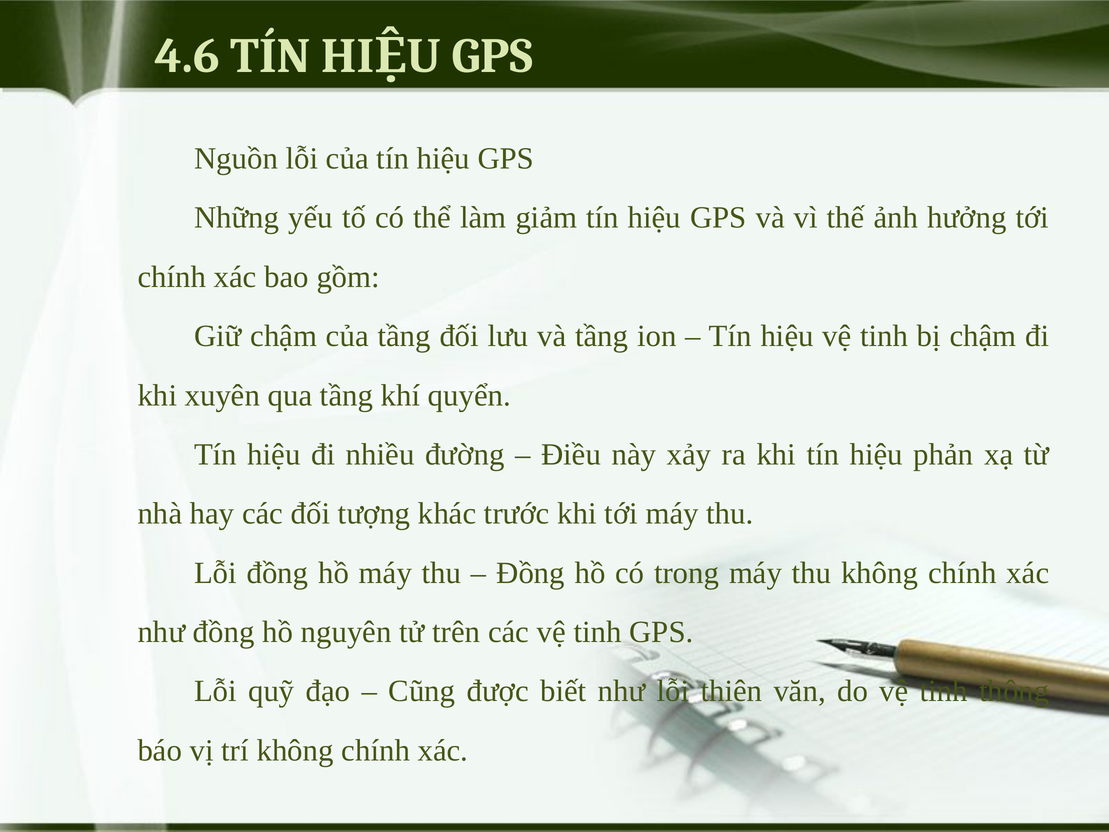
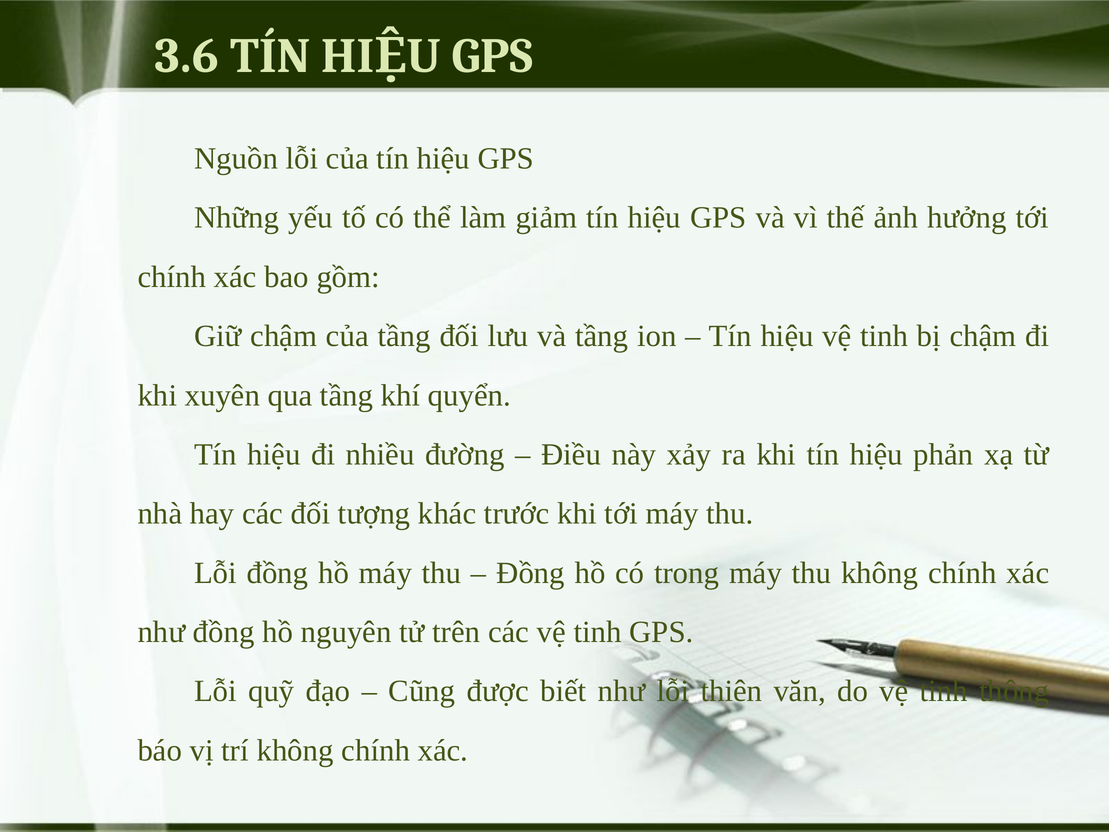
4.6: 4.6 -> 3.6
